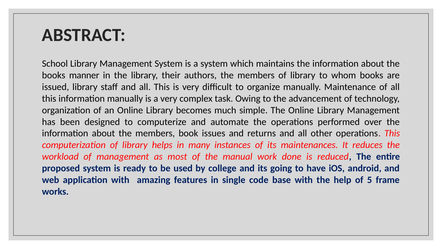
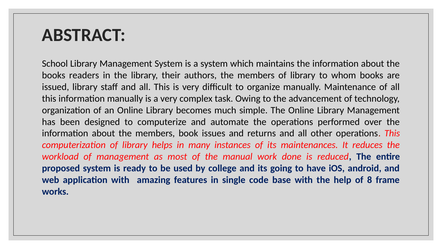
manner: manner -> readers
5: 5 -> 8
